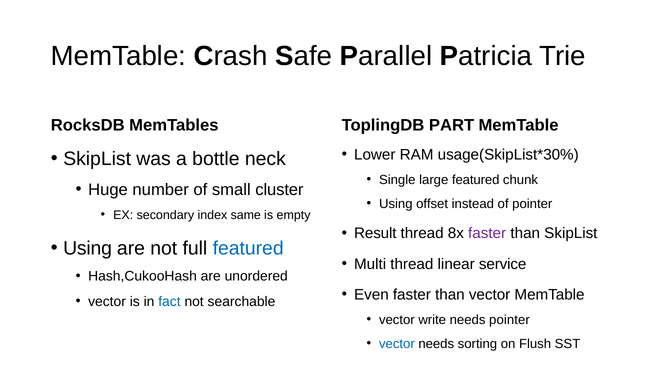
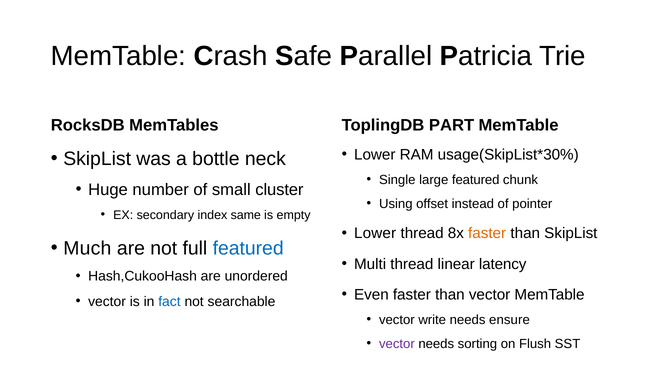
Result at (375, 233): Result -> Lower
faster at (487, 233) colour: purple -> orange
Using at (88, 248): Using -> Much
service: service -> latency
needs pointer: pointer -> ensure
vector at (397, 344) colour: blue -> purple
